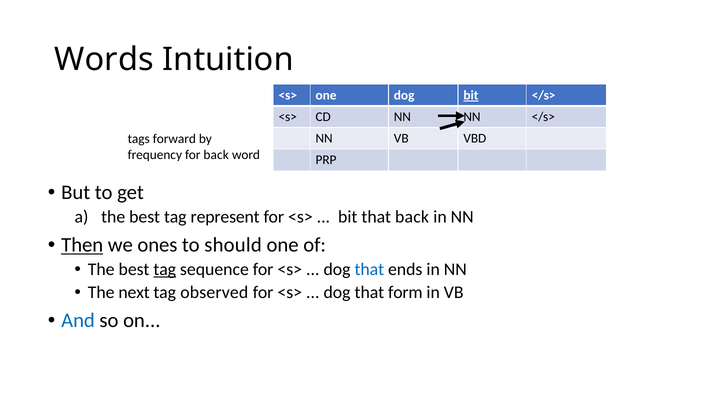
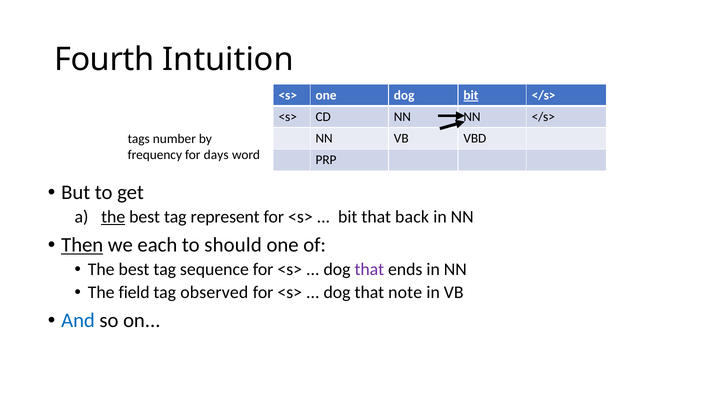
Words: Words -> Fourth
forward: forward -> number
for back: back -> days
the at (113, 217) underline: none -> present
ones: ones -> each
tag at (165, 270) underline: present -> none
that at (369, 270) colour: blue -> purple
next: next -> field
form: form -> note
